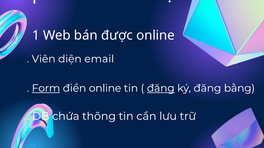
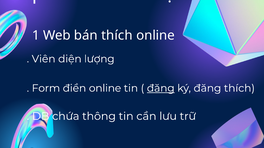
bán được: được -> thích
email: email -> lượng
Form underline: present -> none
đăng bằng: bằng -> thích
